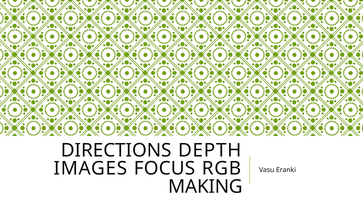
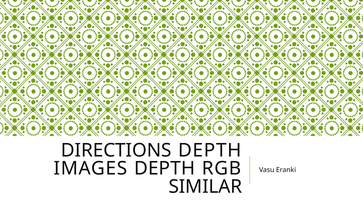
IMAGES FOCUS: FOCUS -> DEPTH
MAKING: MAKING -> SIMILAR
